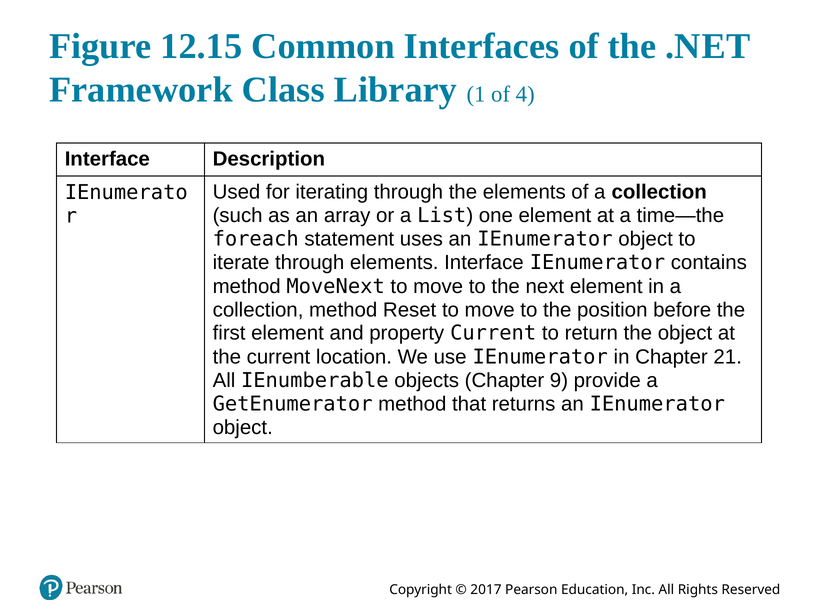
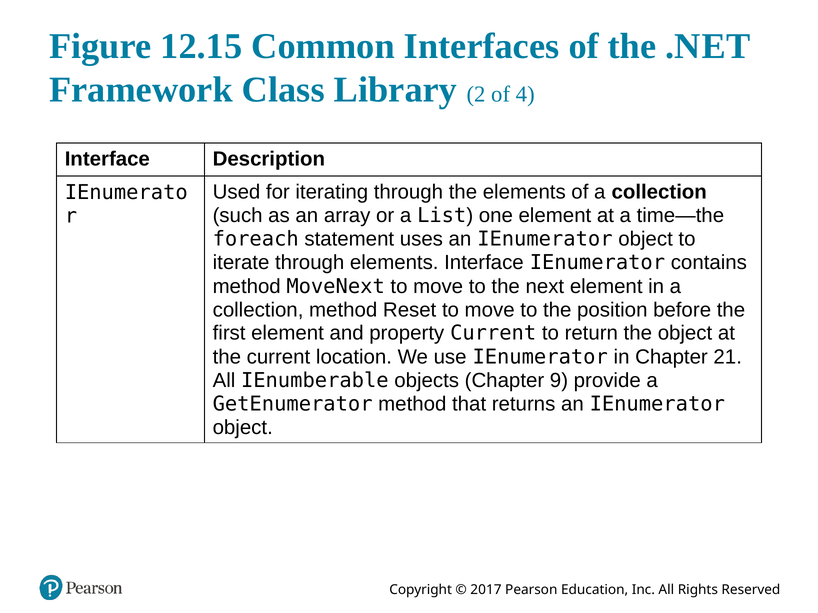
1: 1 -> 2
